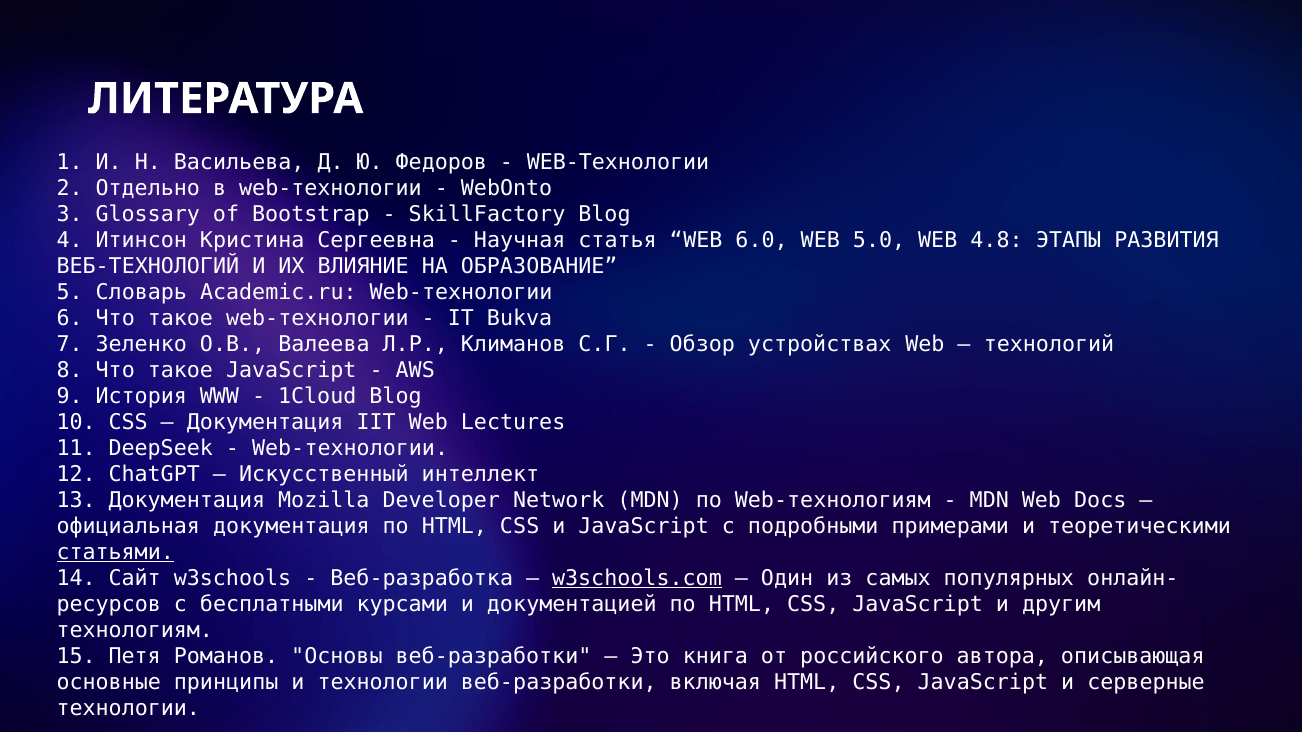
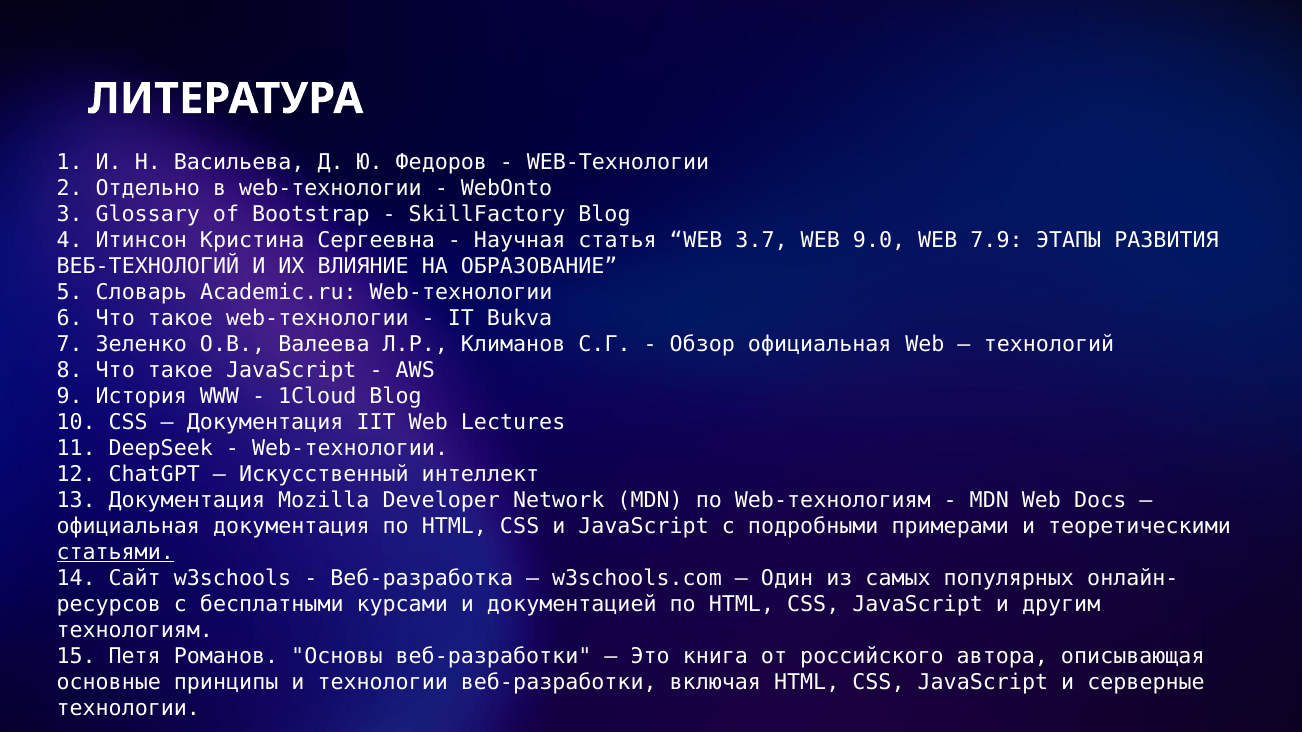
6.0: 6.0 -> 3.7
5.0: 5.0 -> 9.0
4.8: 4.8 -> 7.9
Обзор устройствах: устройствах -> официальная
w3schools.com underline: present -> none
